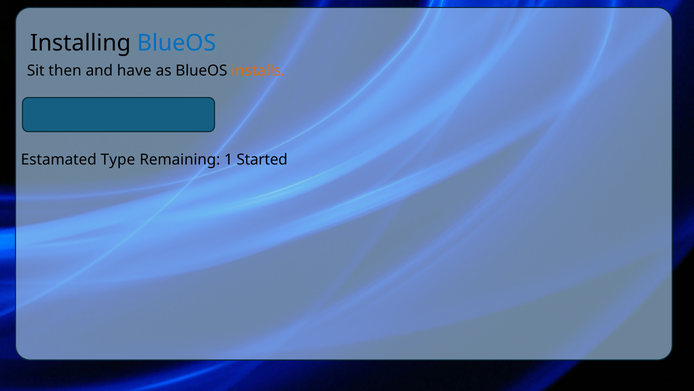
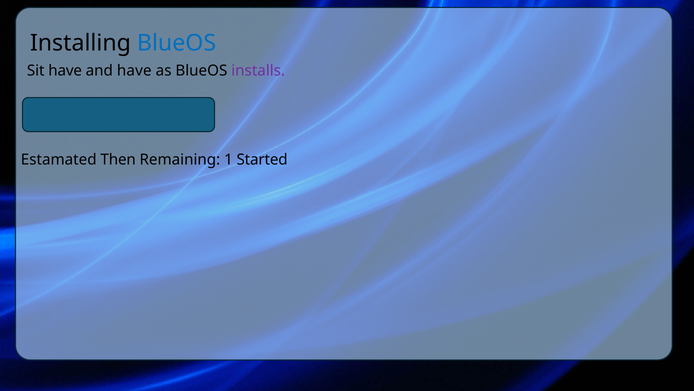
Sit then: then -> have
installs colour: orange -> purple
Type: Type -> Then
